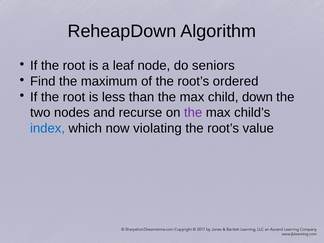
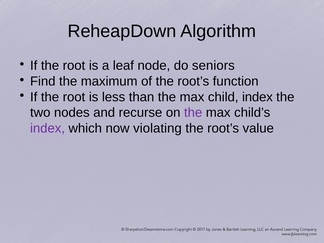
ordered: ordered -> function
child down: down -> index
index at (48, 128) colour: blue -> purple
